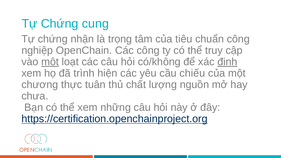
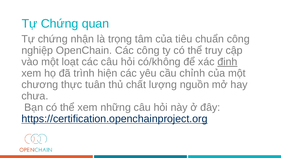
cung: cung -> quan
một at (50, 62) underline: present -> none
chiếu: chiếu -> chỉnh
